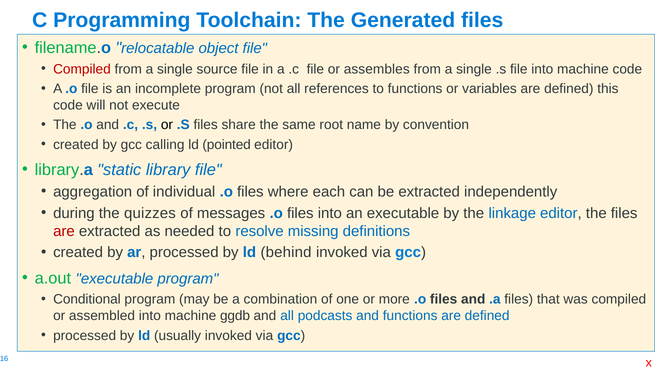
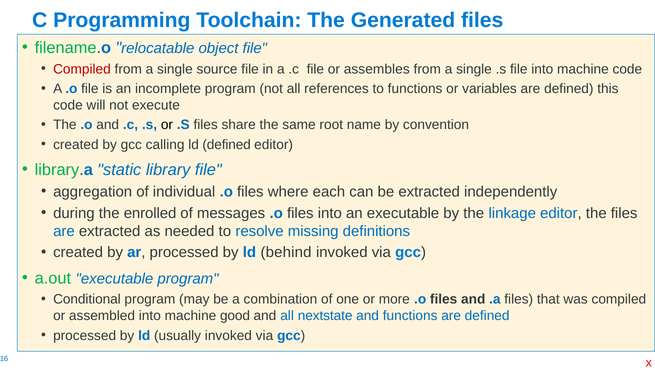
ld pointed: pointed -> defined
quizzes: quizzes -> enrolled
are at (64, 231) colour: red -> blue
ggdb: ggdb -> good
podcasts: podcasts -> nextstate
